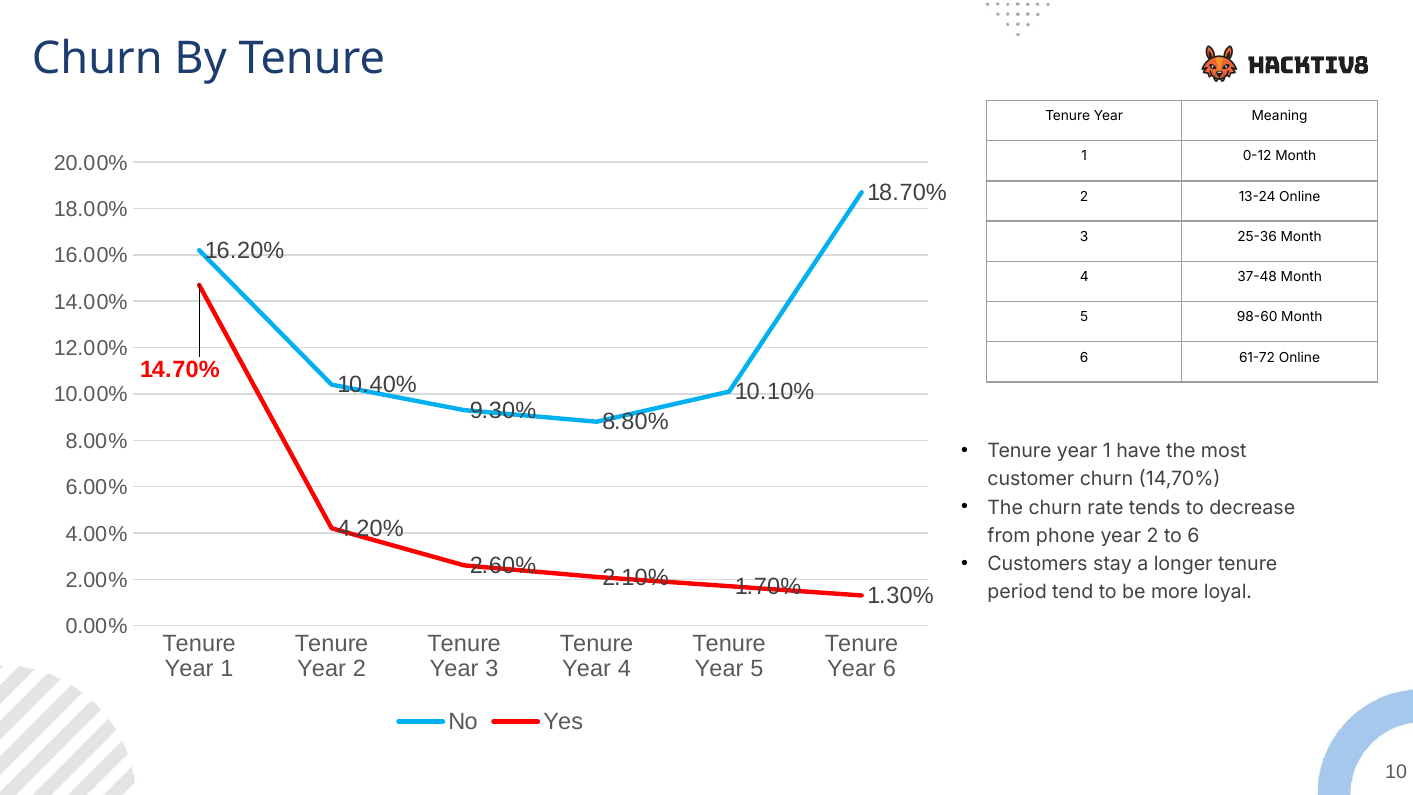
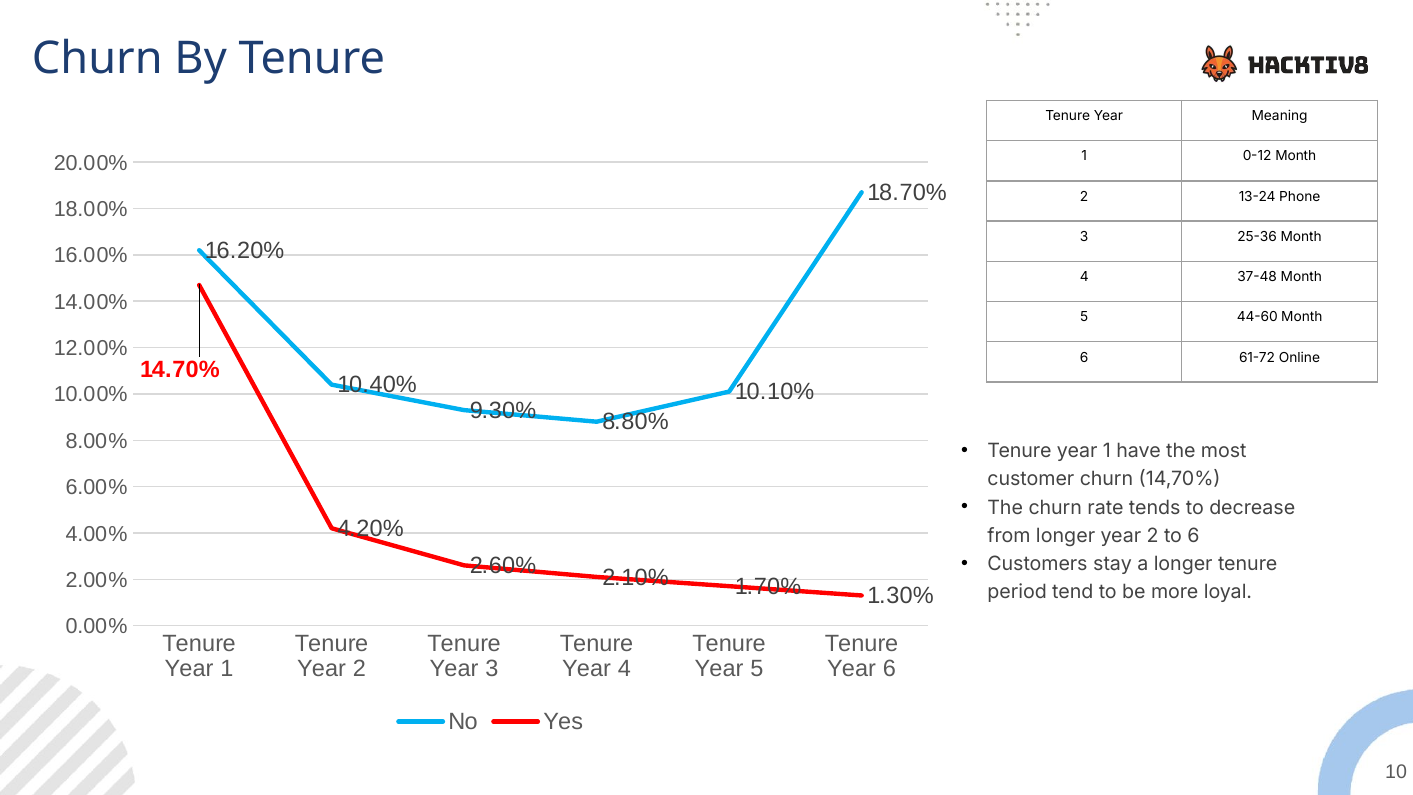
13-24 Online: Online -> Phone
98-60: 98-60 -> 44-60
from phone: phone -> longer
